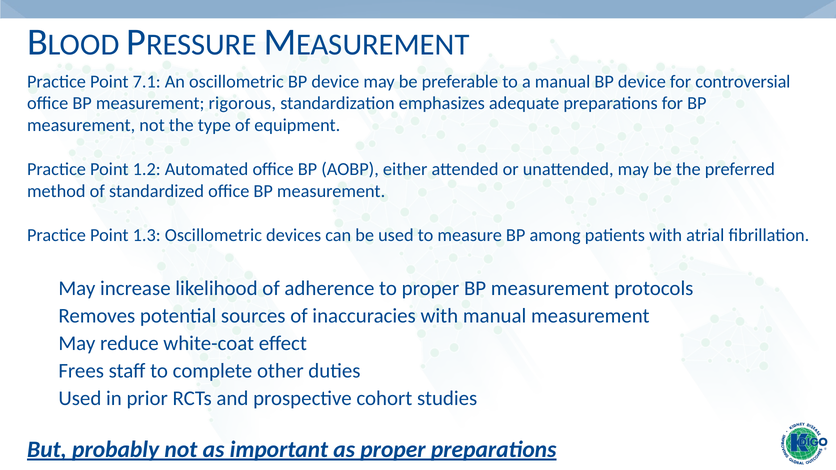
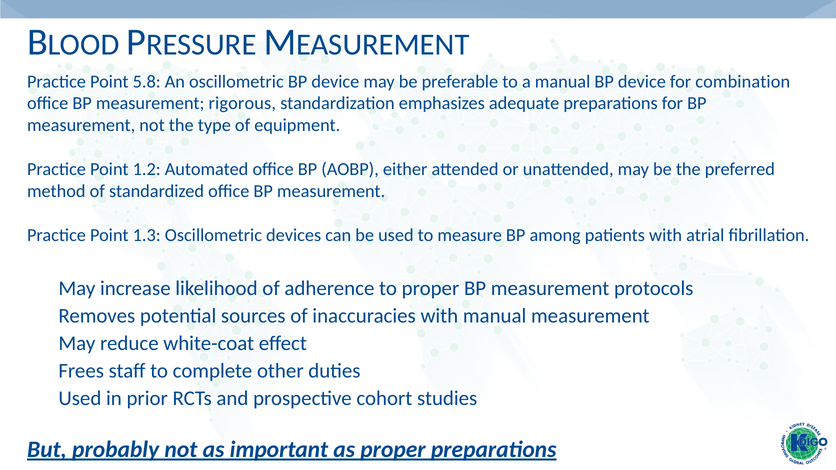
7.1: 7.1 -> 5.8
controversial: controversial -> combination
